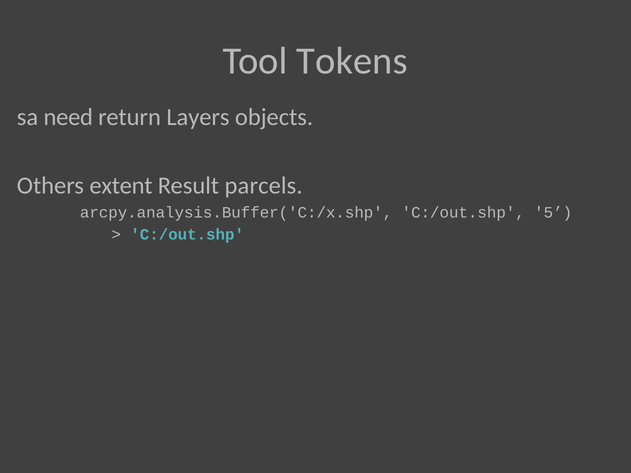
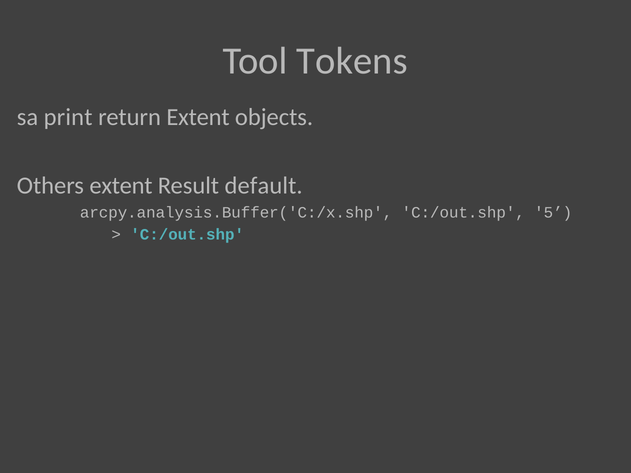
need: need -> print
return Layers: Layers -> Extent
parcels: parcels -> default
